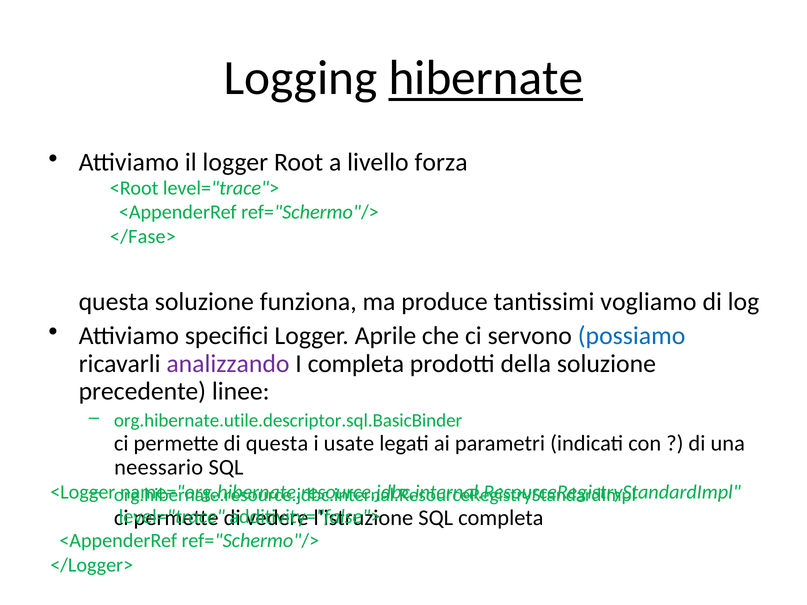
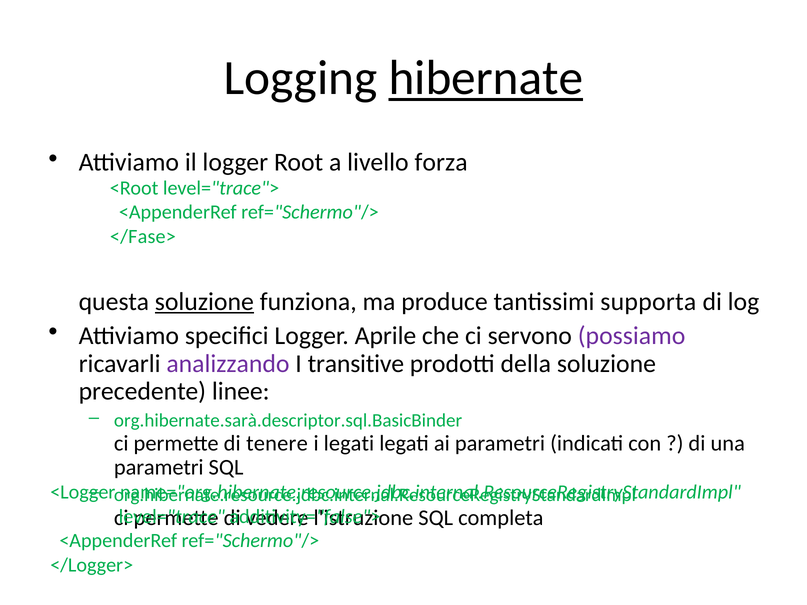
soluzione at (204, 302) underline: none -> present
vogliamo: vogliamo -> supporta
possiamo colour: blue -> purple
I completa: completa -> transitive
org.hibernate.utile.descriptor.sql.BasicBinder: org.hibernate.utile.descriptor.sql.BasicBinder -> org.hibernate.sarà.descriptor.sql.BasicBinder
di questa: questa -> tenere
i usate: usate -> legati
neessario at (159, 468): neessario -> parametri
